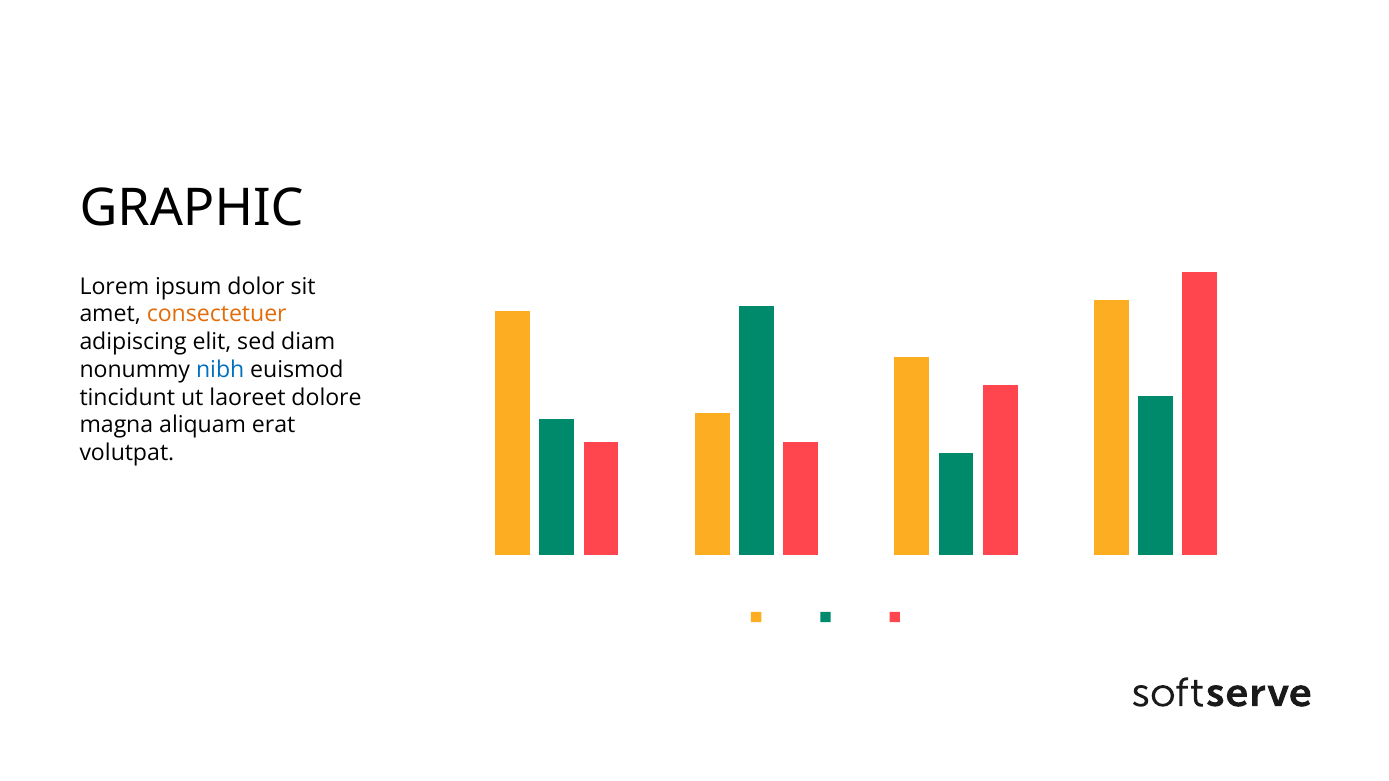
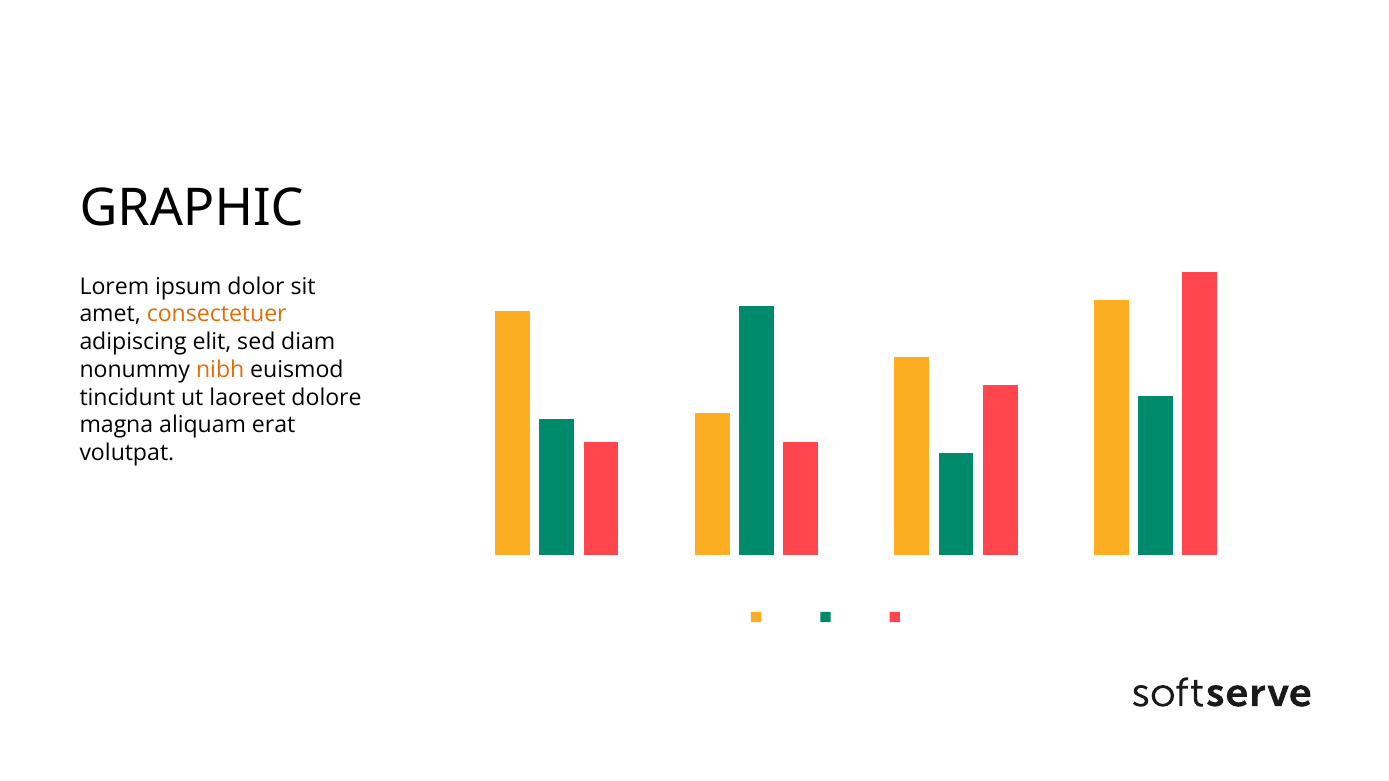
nibh colour: blue -> orange
